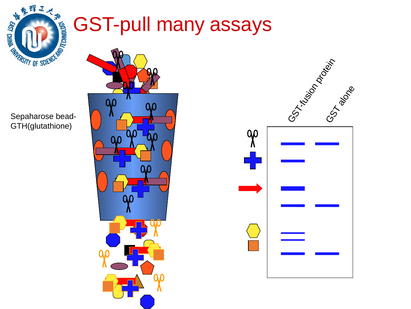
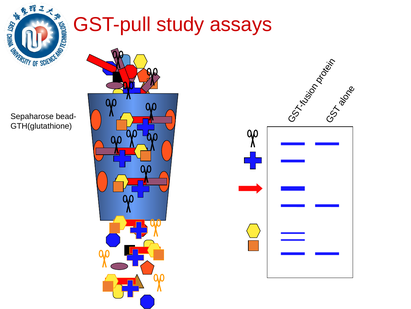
many: many -> study
